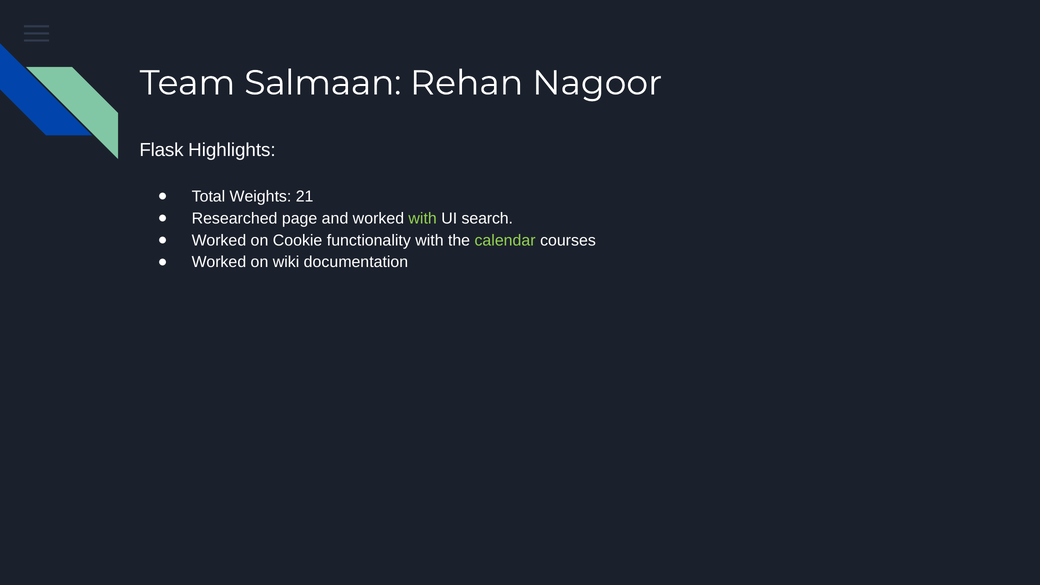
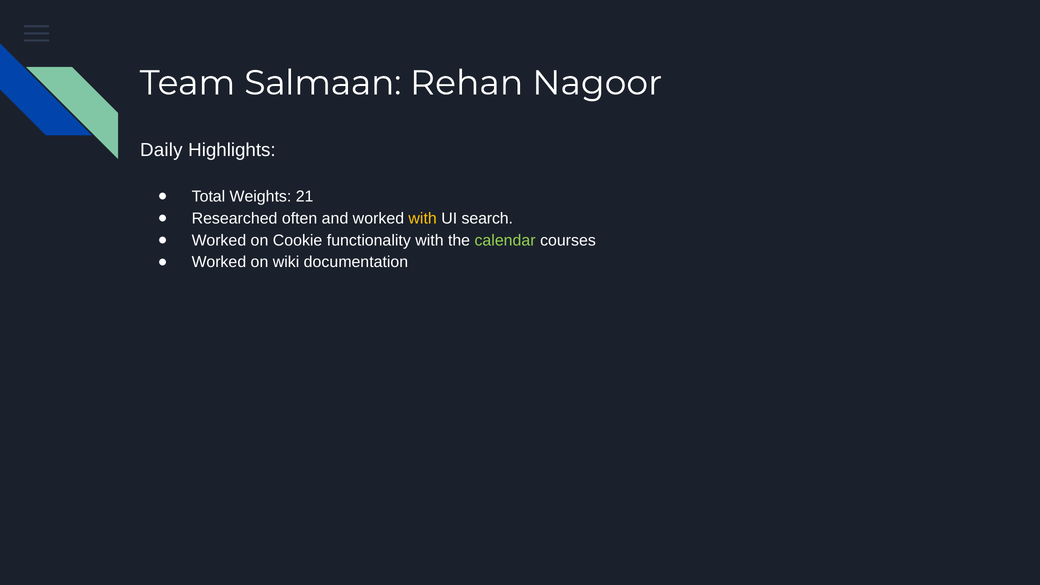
Flask: Flask -> Daily
page: page -> often
with at (423, 218) colour: light green -> yellow
